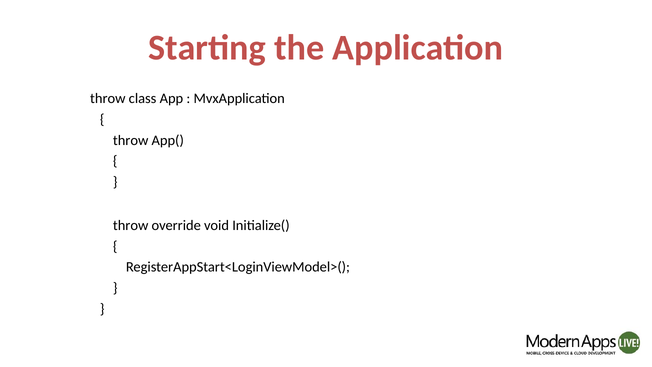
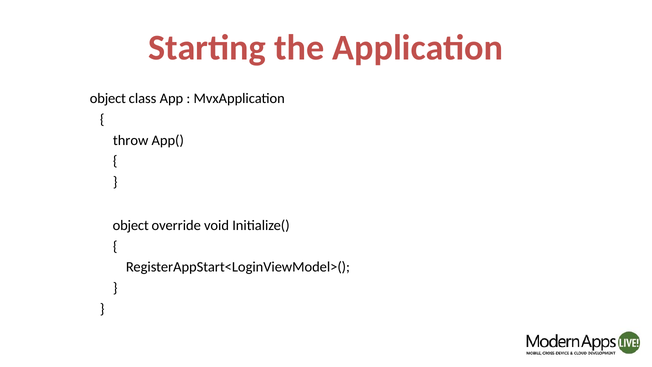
throw at (108, 99): throw -> object
throw at (131, 225): throw -> object
